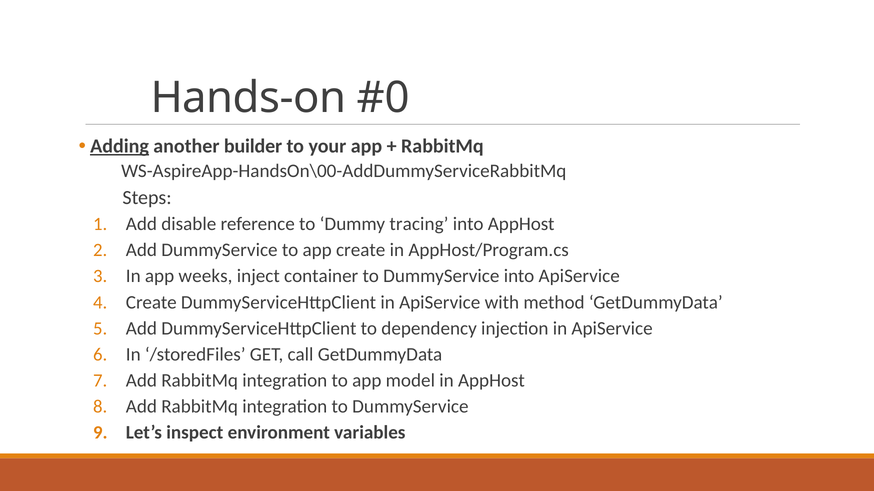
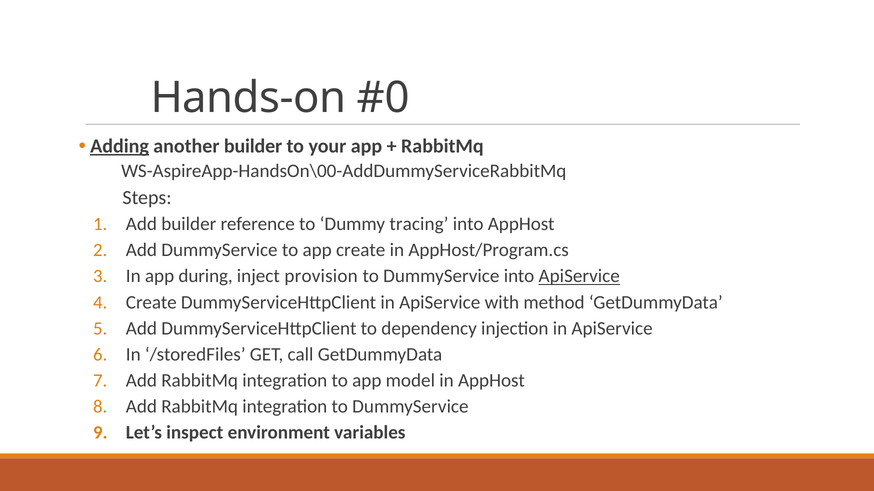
Add disable: disable -> builder
weeks: weeks -> during
container: container -> provision
ApiService at (579, 277) underline: none -> present
